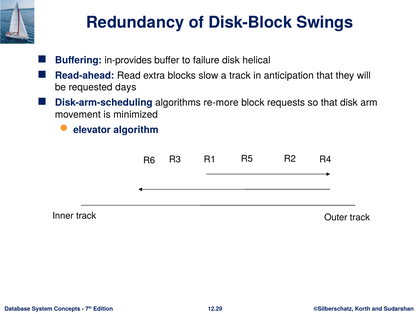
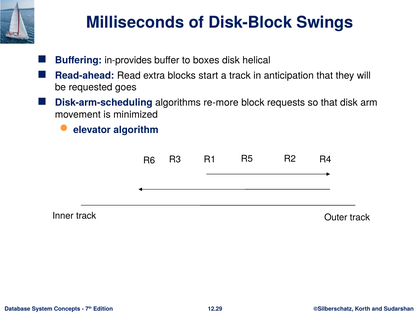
Redundancy: Redundancy -> Milliseconds
failure: failure -> boxes
slow: slow -> start
days: days -> goes
